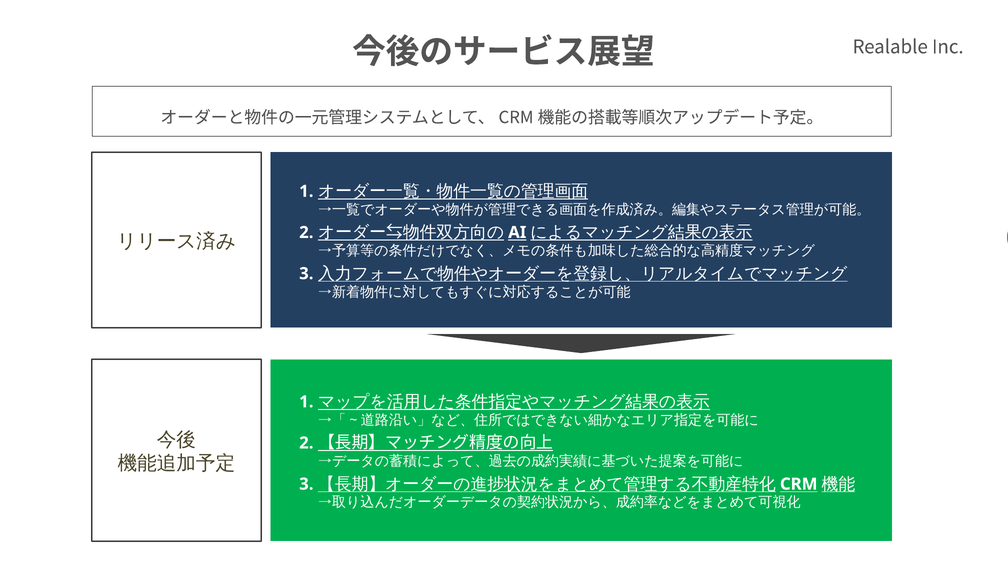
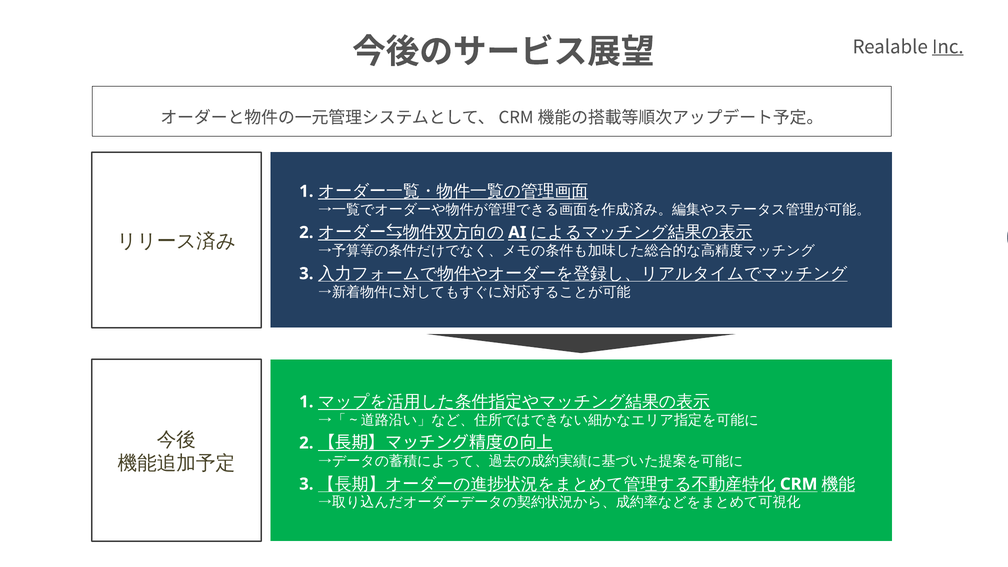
Inc underline: none -> present
